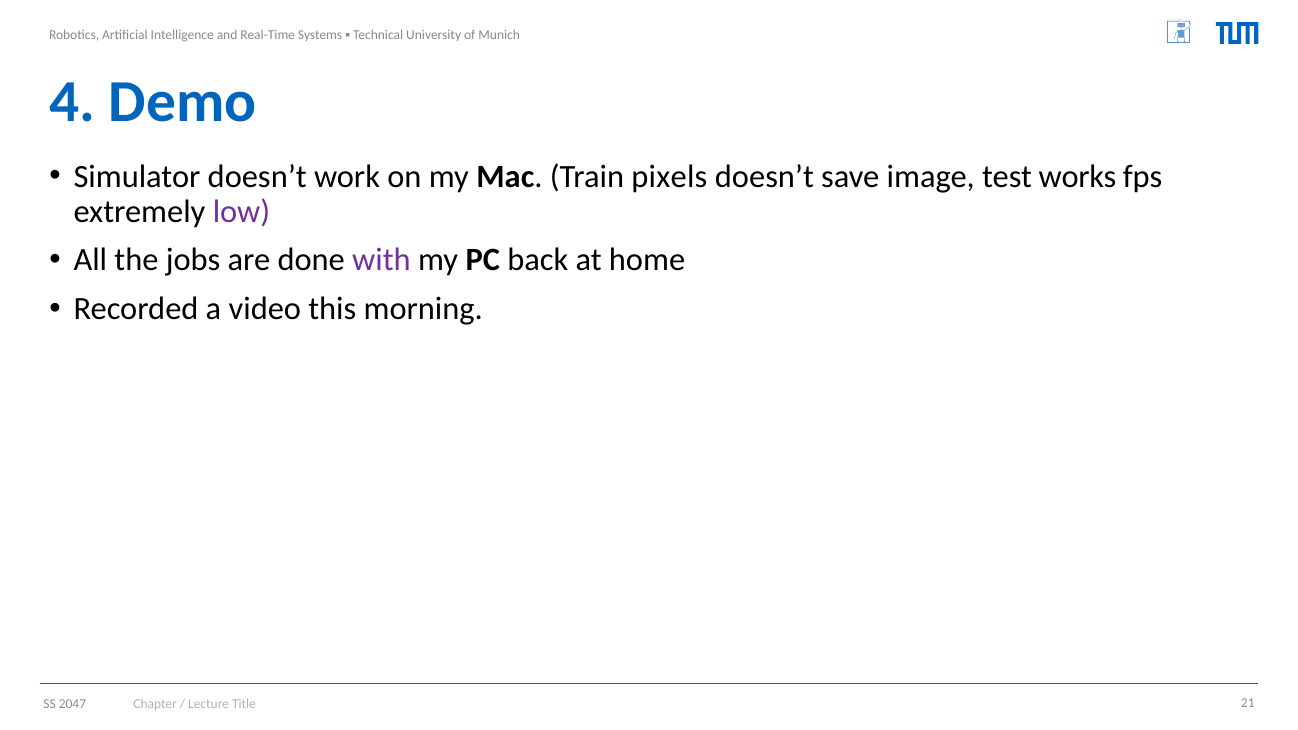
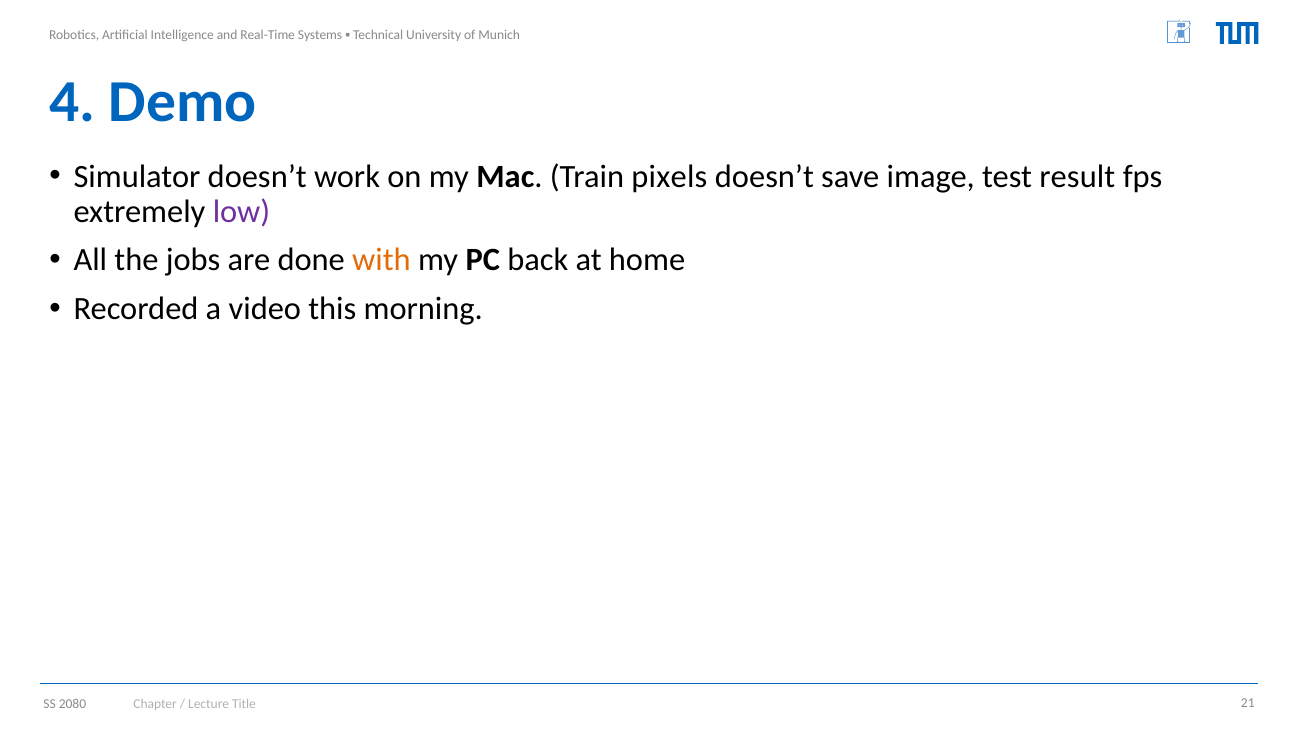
works: works -> result
with colour: purple -> orange
2047: 2047 -> 2080
